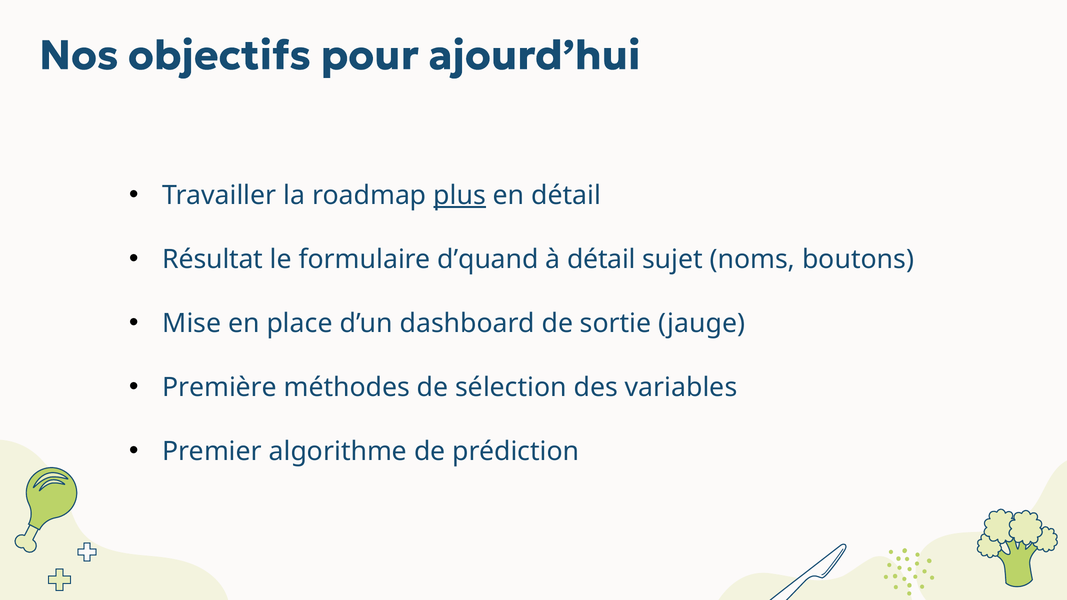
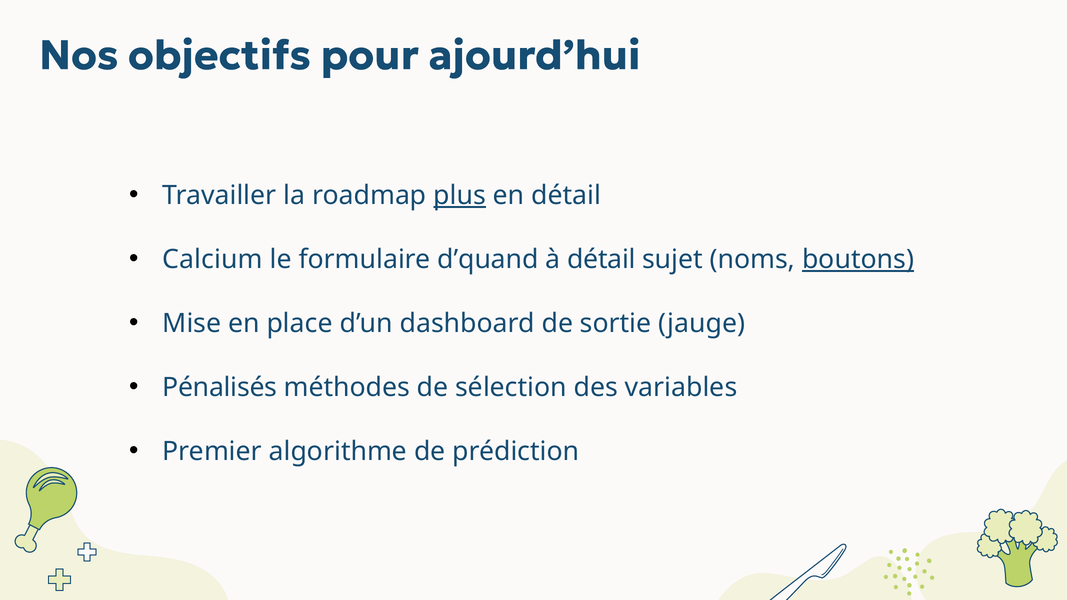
Résultat: Résultat -> Calcium
boutons underline: none -> present
Première: Première -> Pénalisés
